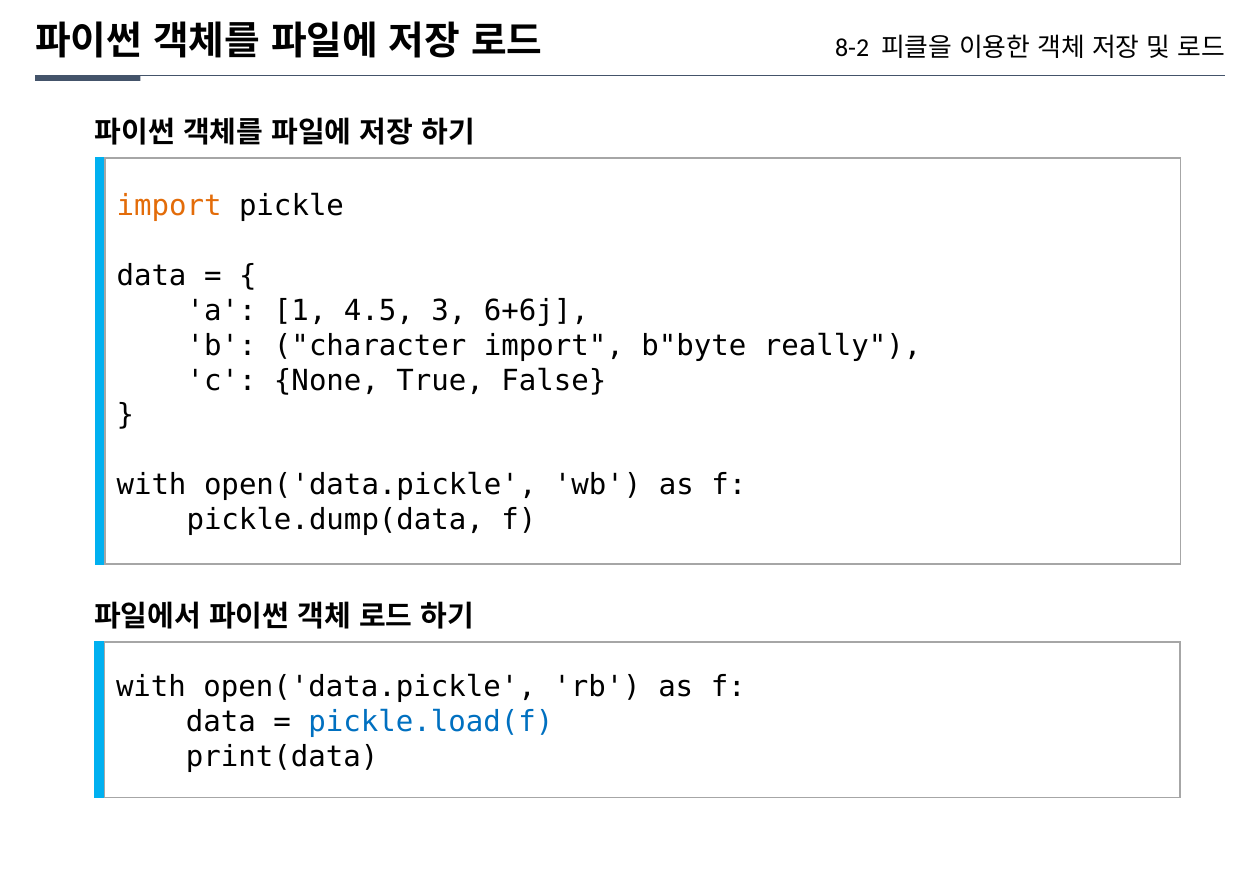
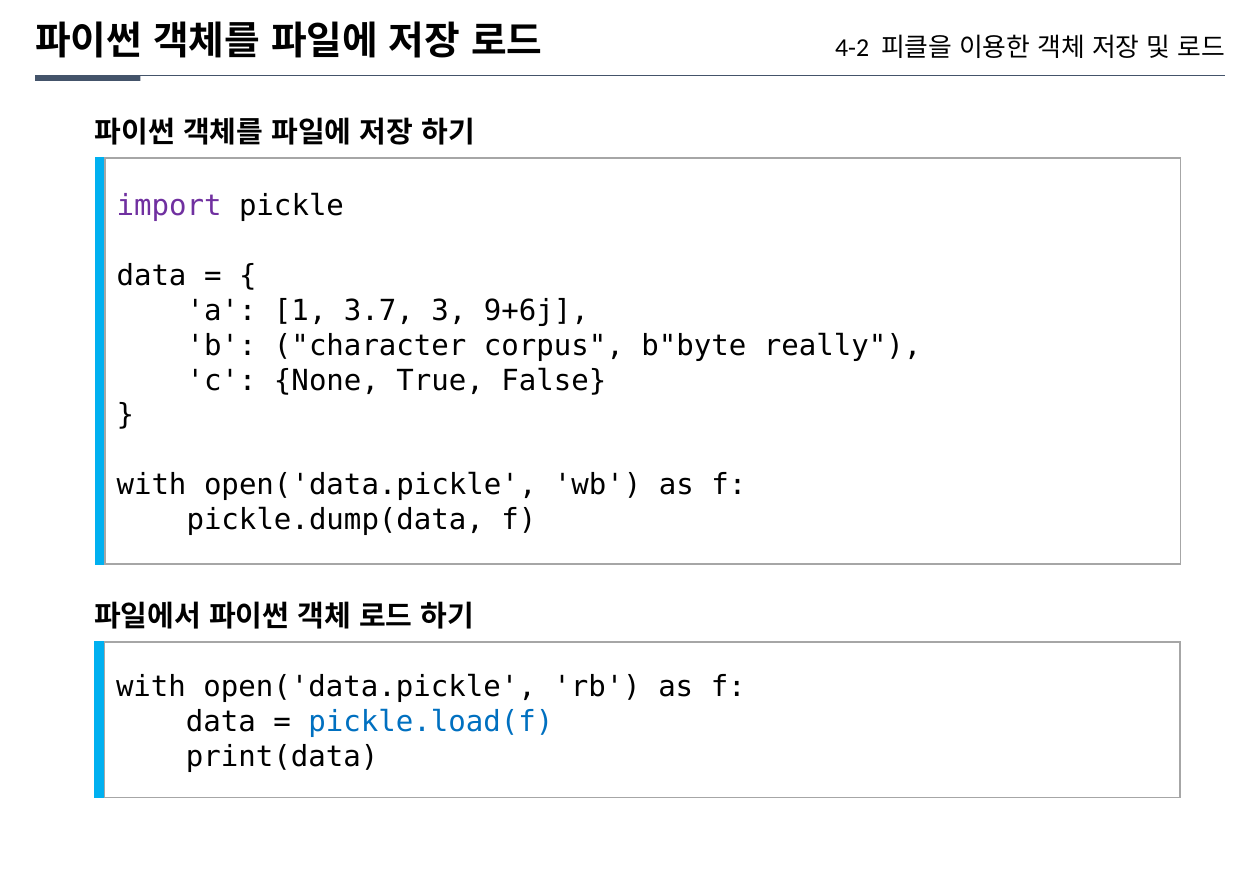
8-2: 8-2 -> 4-2
import at (169, 206) colour: orange -> purple
4.5: 4.5 -> 3.7
6+6j: 6+6j -> 9+6j
character import: import -> corpus
